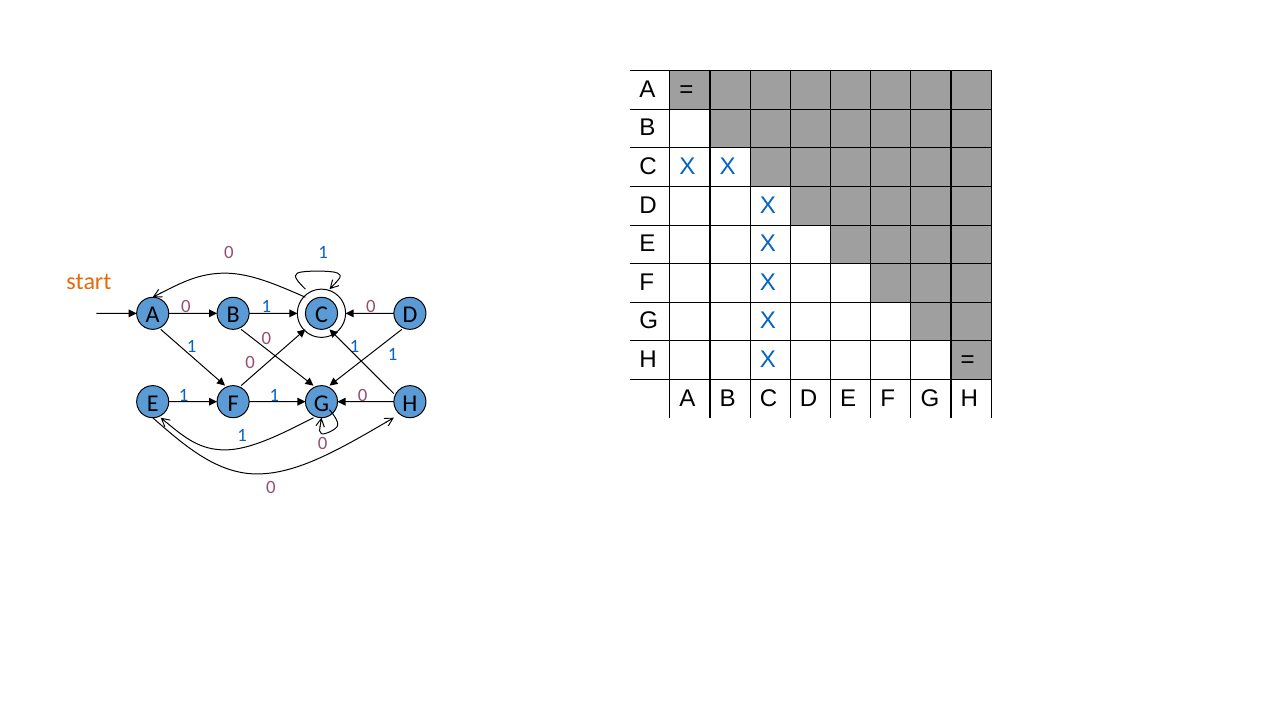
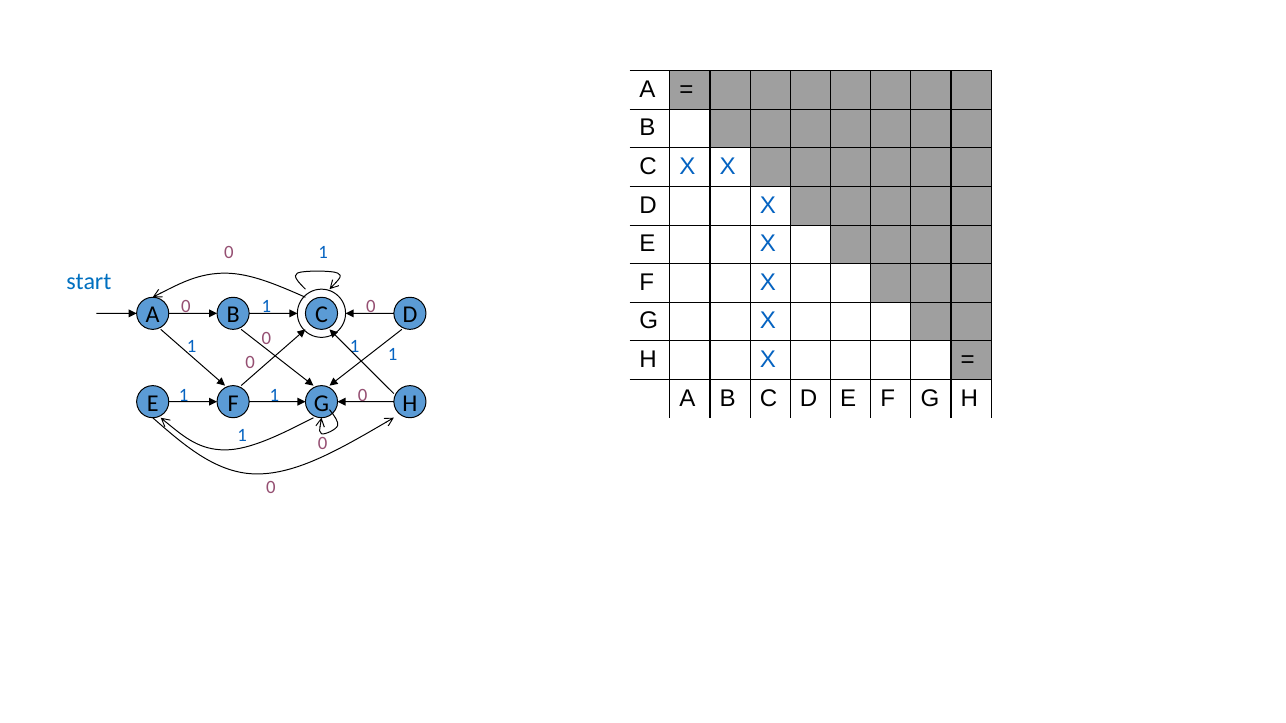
start colour: orange -> blue
